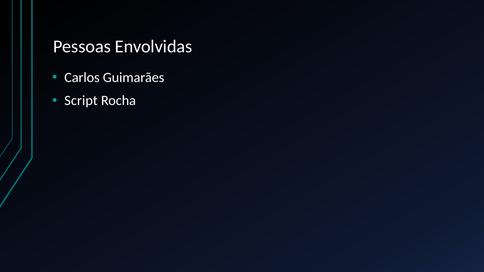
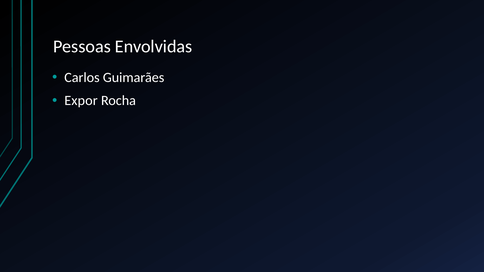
Script: Script -> Expor
